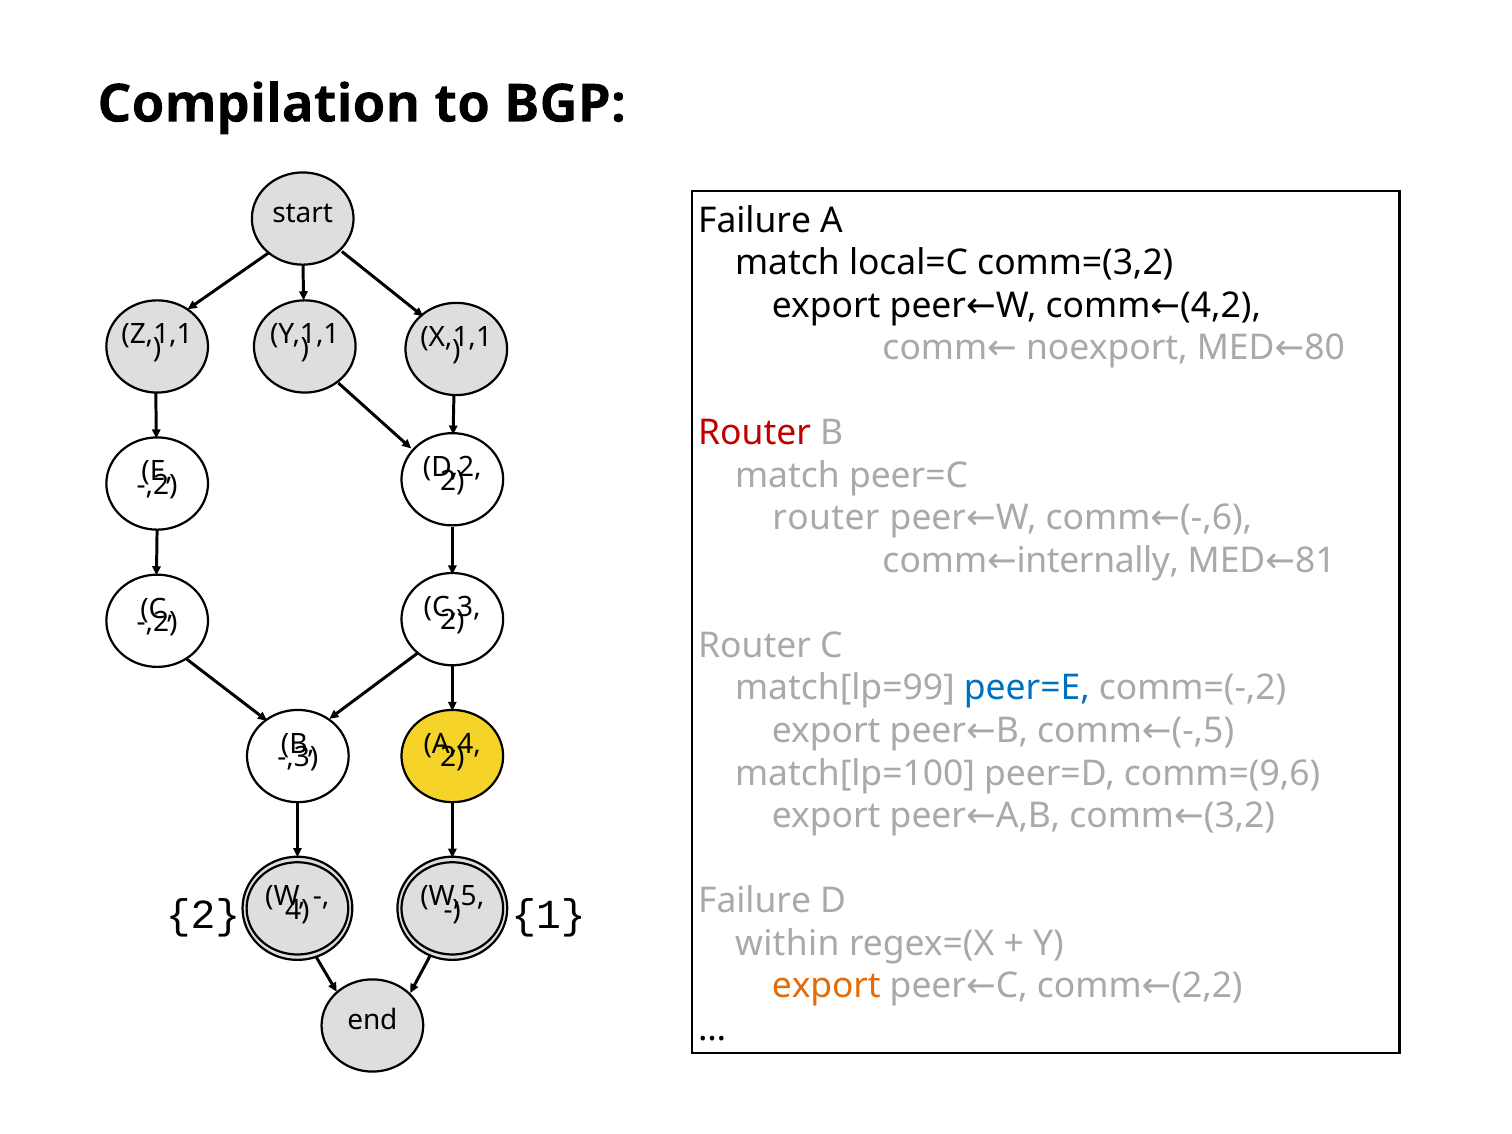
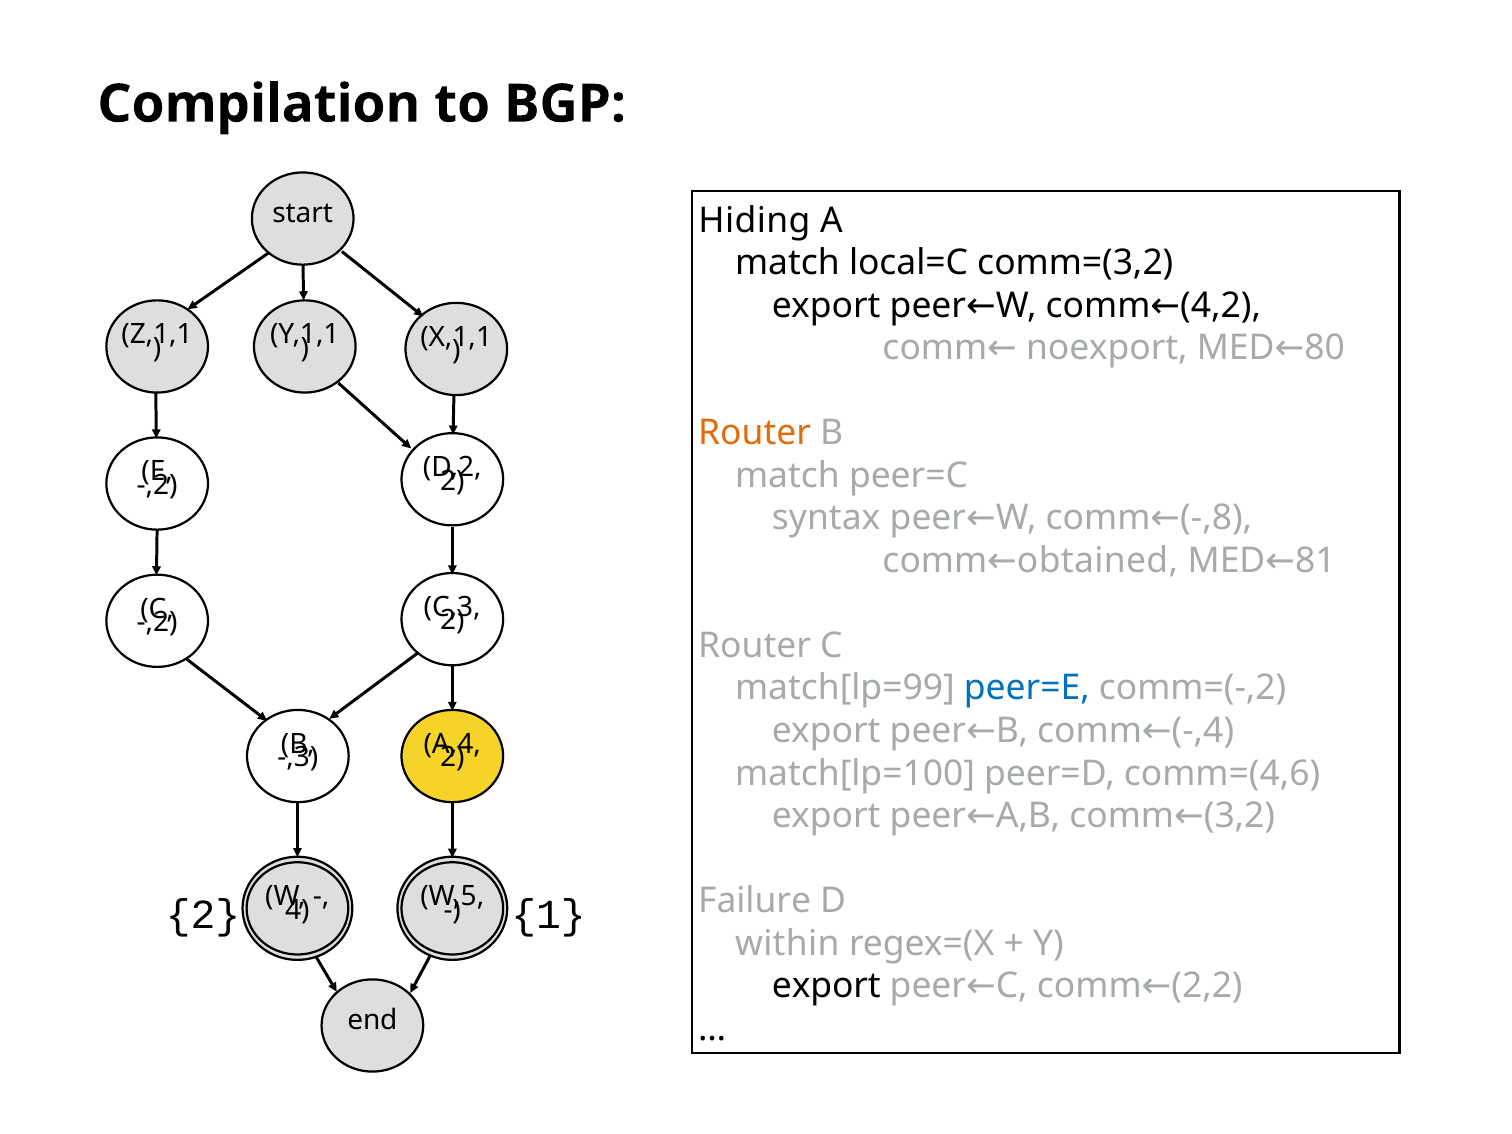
Failure at (755, 220): Failure -> Hiding
Router at (755, 433) colour: red -> orange
router at (826, 518): router -> syntax
-,6: -,6 -> -,8
internally: internally -> obtained
-,5: -,5 -> -,4
comm=(9,6: comm=(9,6 -> comm=(4,6
export at (826, 986) colour: orange -> black
